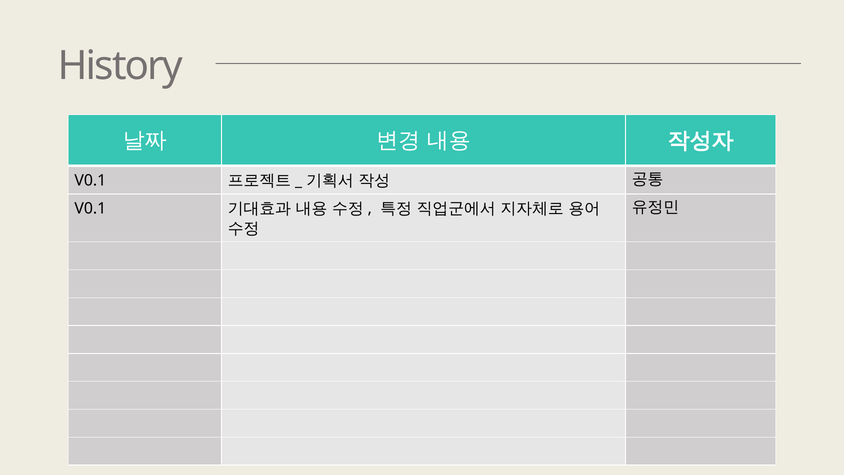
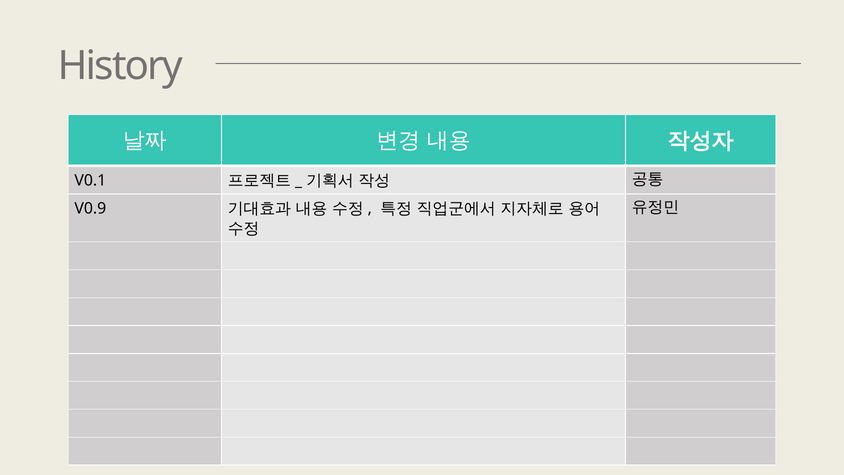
V0.1 at (90, 209): V0.1 -> V0.9
